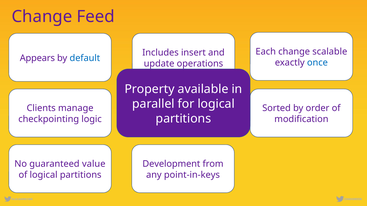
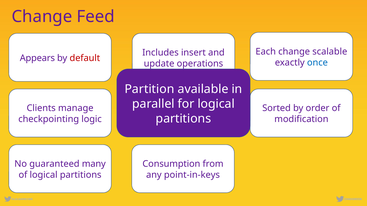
default colour: blue -> red
Property: Property -> Partition
value: value -> many
Development: Development -> Consumption
